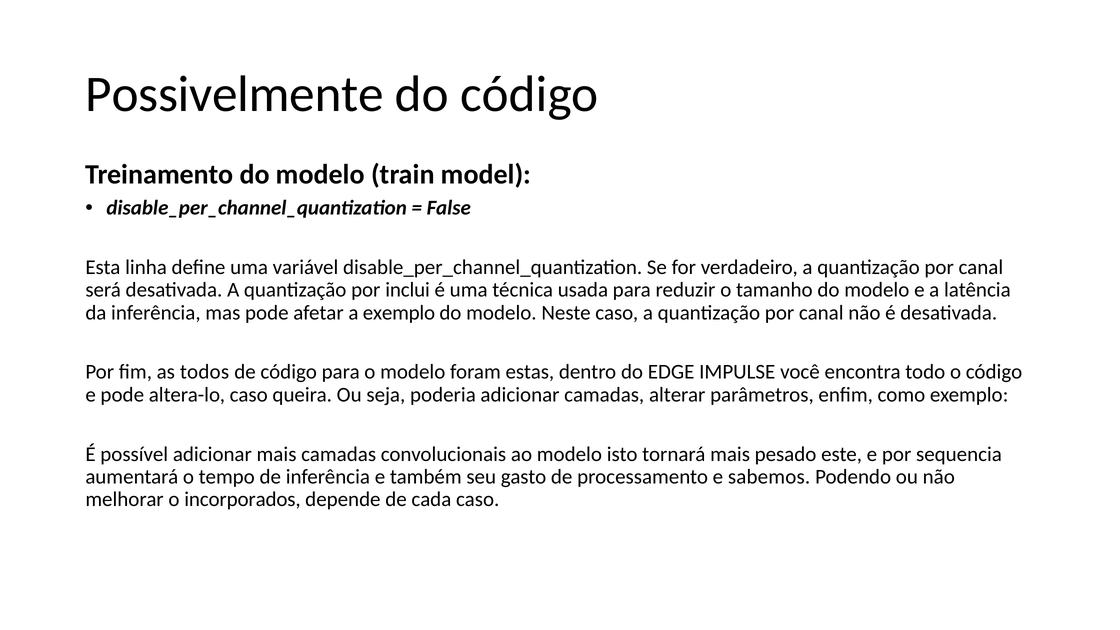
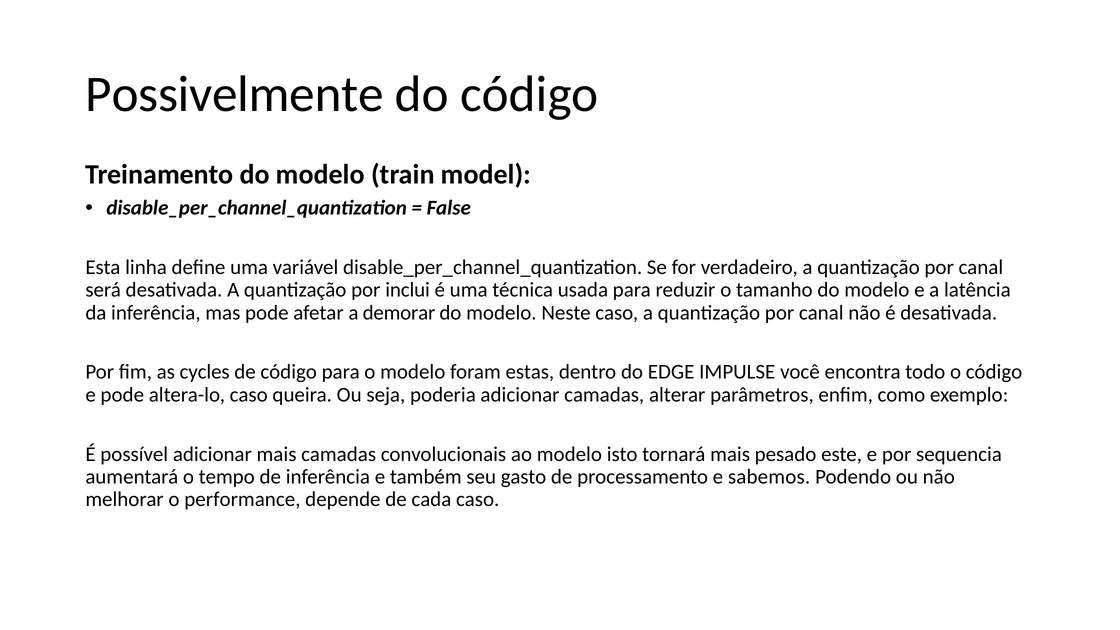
a exemplo: exemplo -> demorar
todos: todos -> cycles
incorporados: incorporados -> performance
